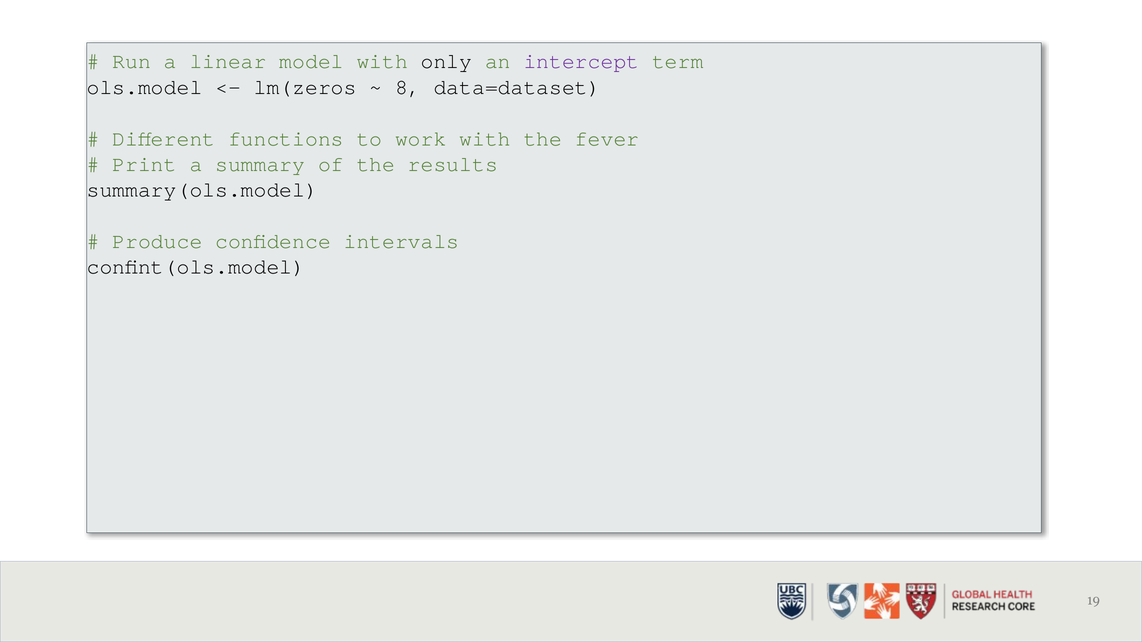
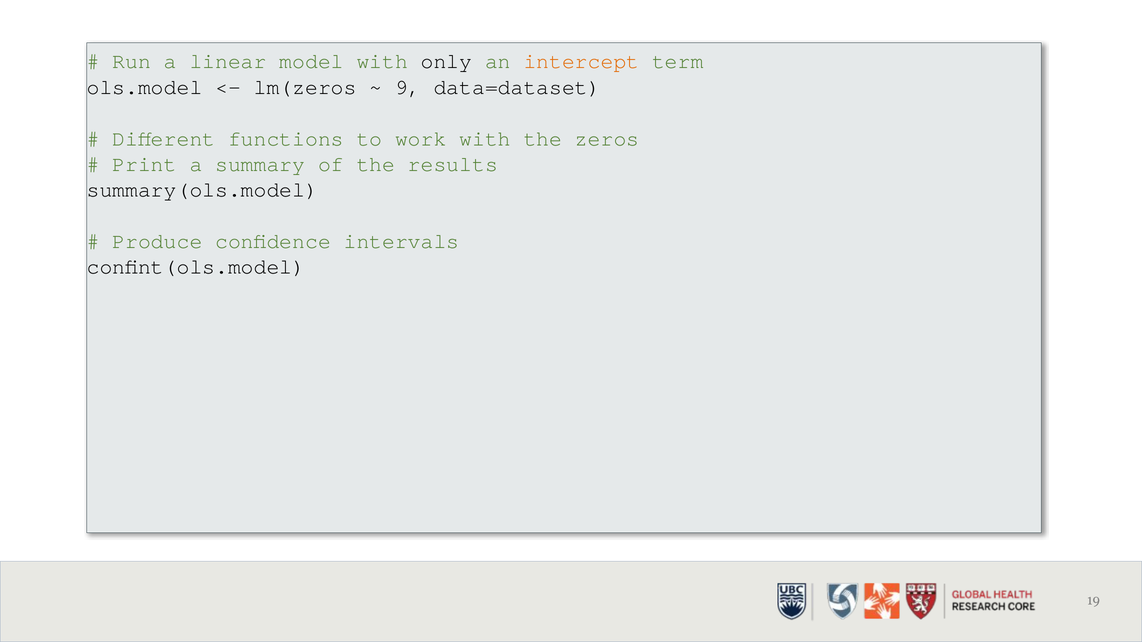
intercept colour: purple -> orange
8: 8 -> 9
fever: fever -> zeros
